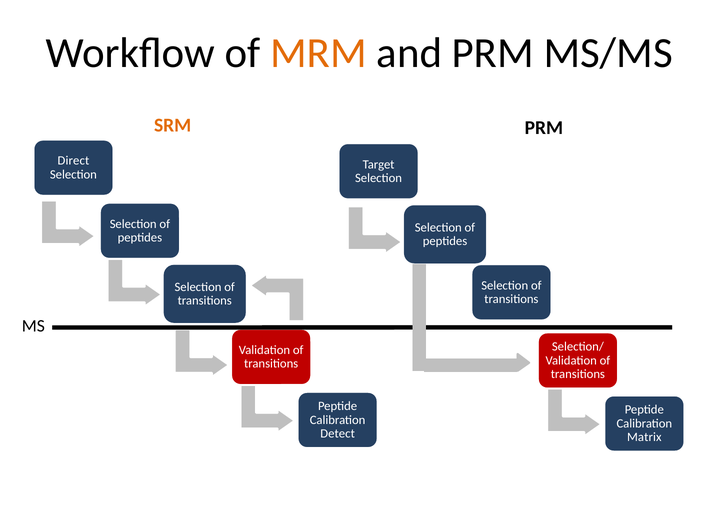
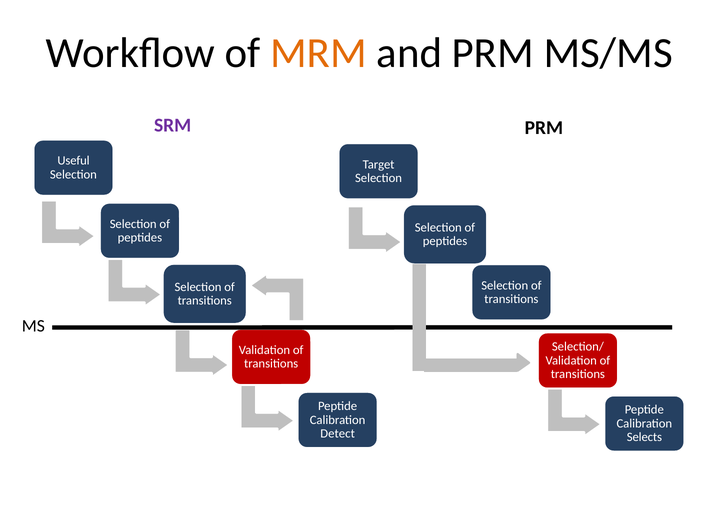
SRM colour: orange -> purple
Direct: Direct -> Useful
Matrix: Matrix -> Selects
